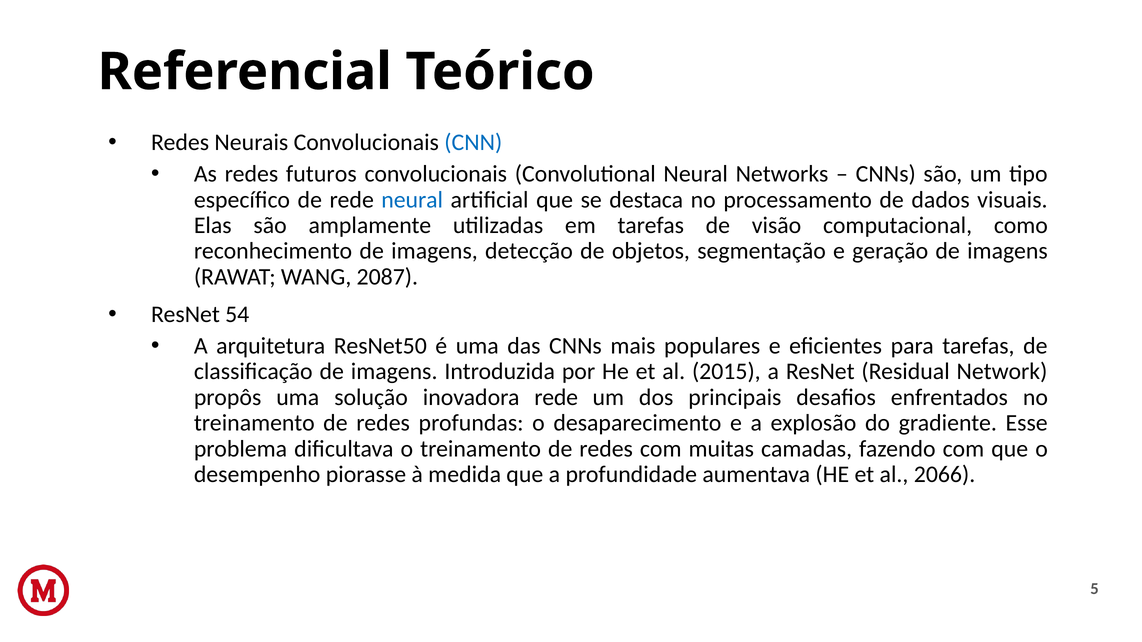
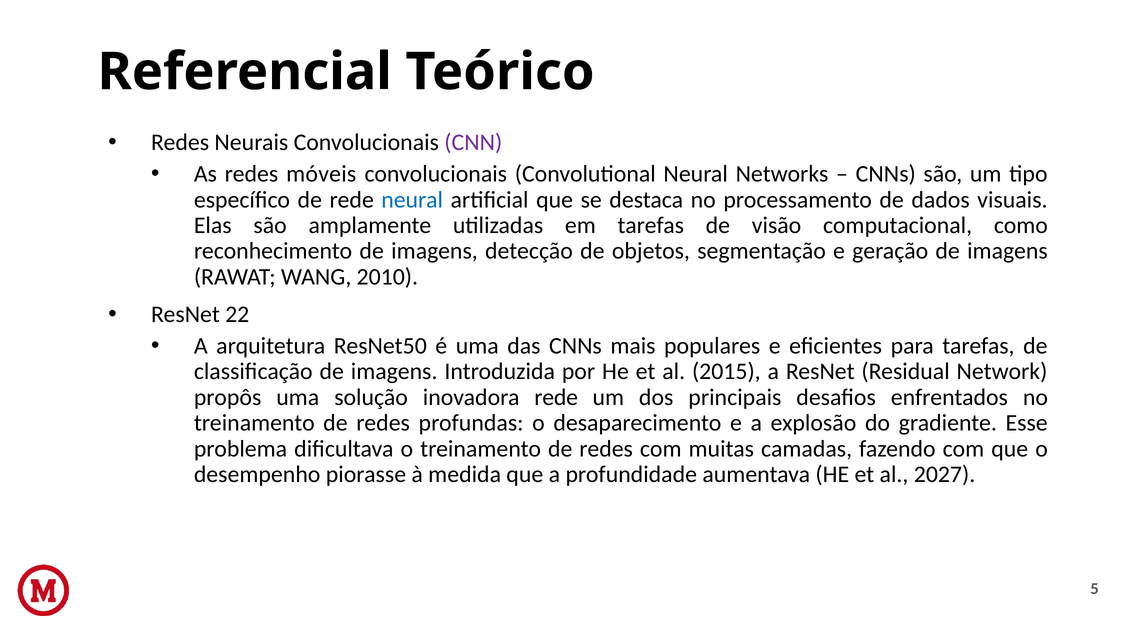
CNN colour: blue -> purple
futuros: futuros -> móveis
2087: 2087 -> 2010
54: 54 -> 22
2066: 2066 -> 2027
